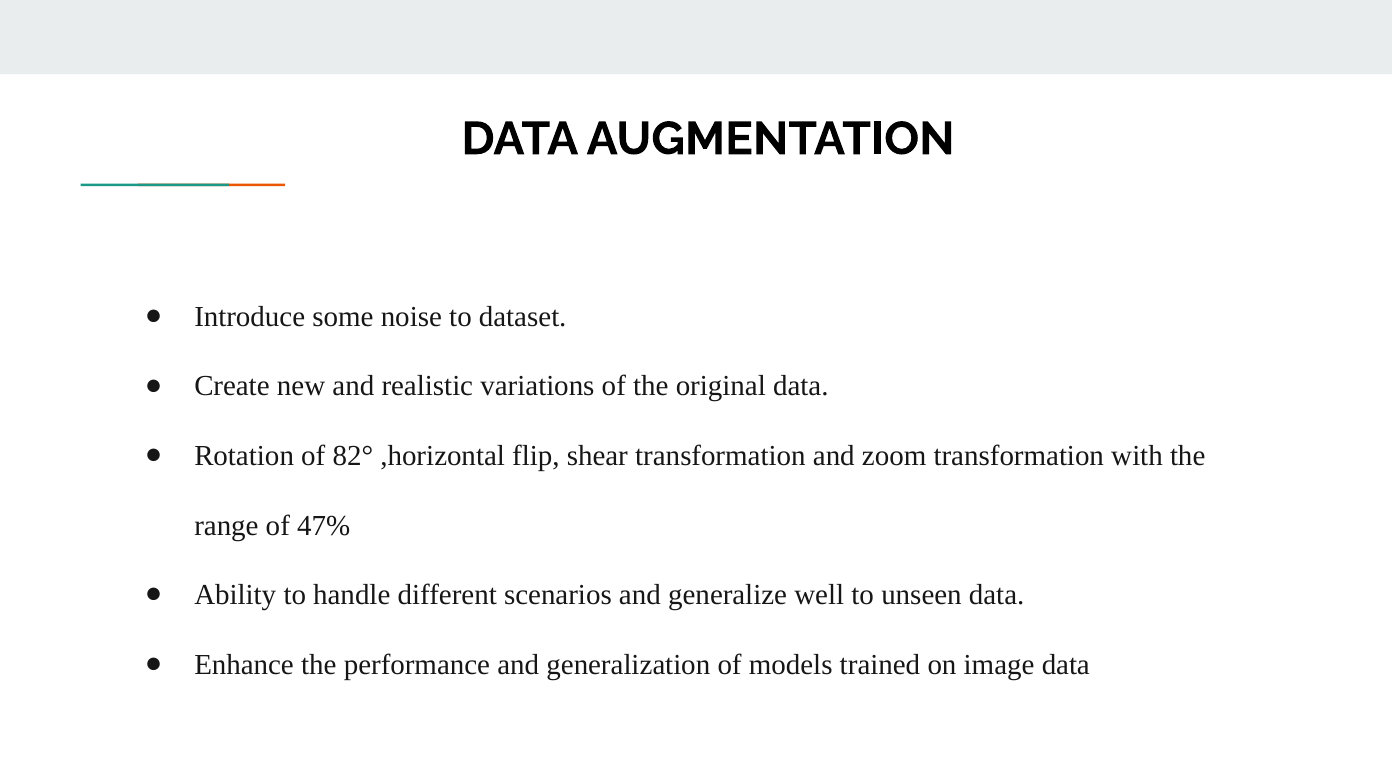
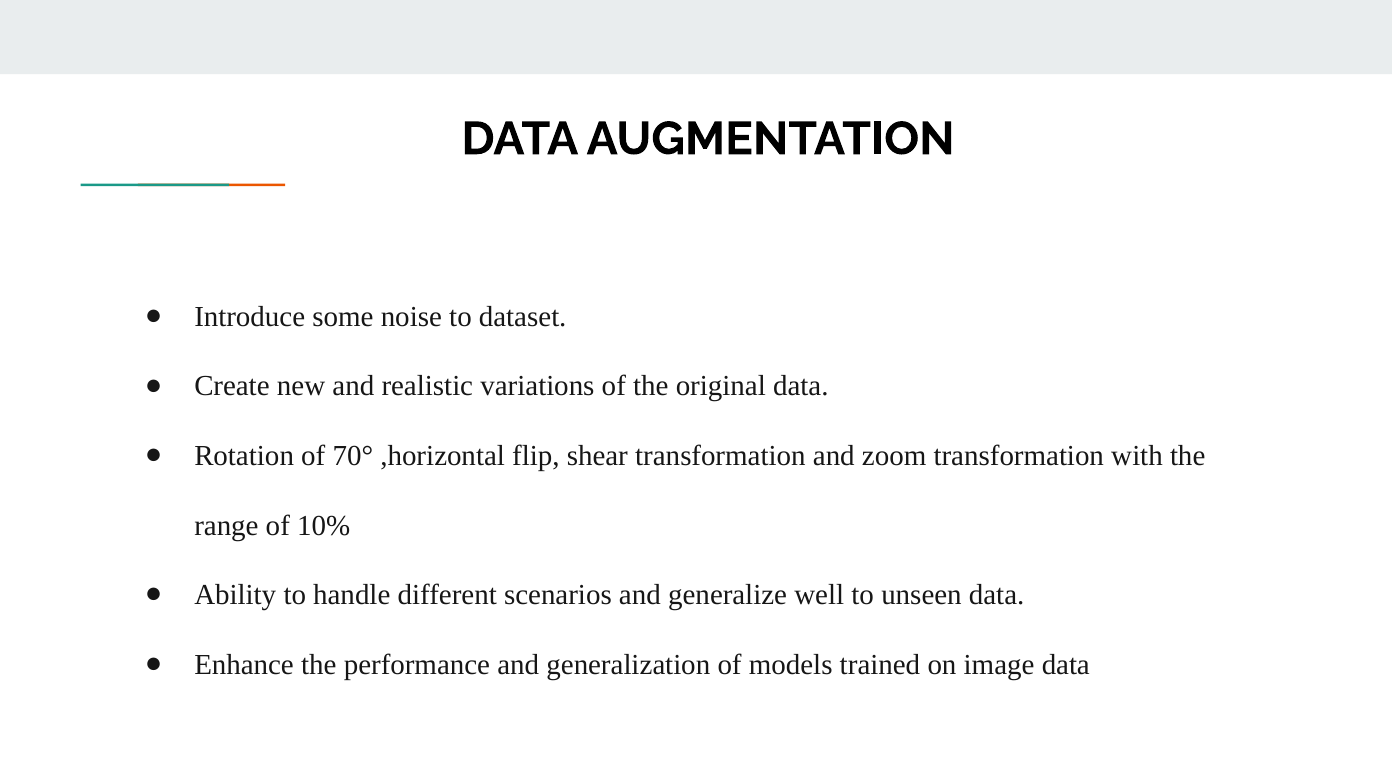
82°: 82° -> 70°
47%: 47% -> 10%
